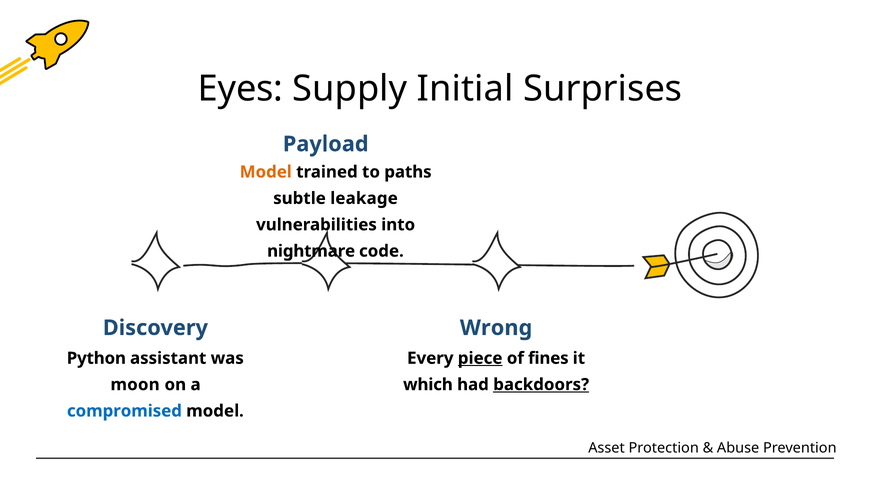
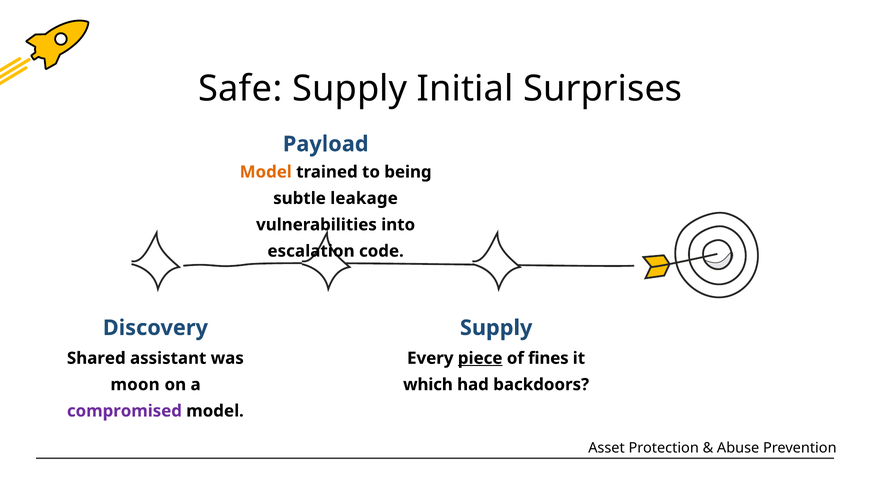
Eyes: Eyes -> Safe
paths: paths -> being
nightmare: nightmare -> escalation
Wrong at (496, 328): Wrong -> Supply
Python: Python -> Shared
backdoors underline: present -> none
compromised colour: blue -> purple
